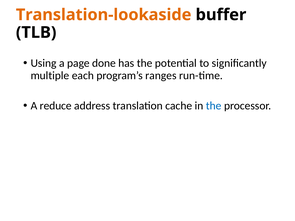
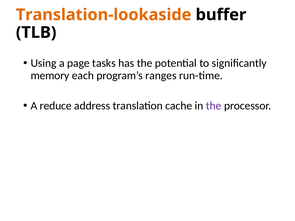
done: done -> tasks
multiple: multiple -> memory
the at (214, 106) colour: blue -> purple
